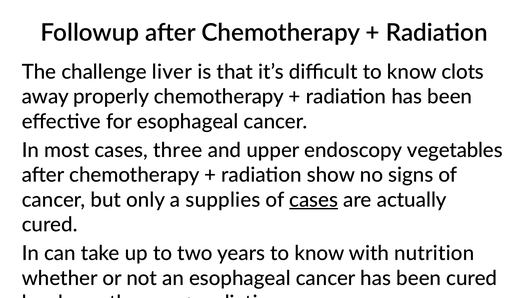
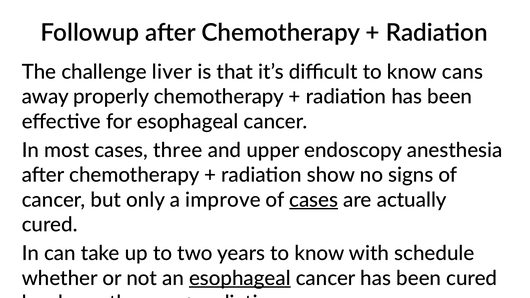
clots: clots -> cans
vegetables: vegetables -> anesthesia
supplies: supplies -> improve
nutrition: nutrition -> schedule
esophageal at (240, 278) underline: none -> present
